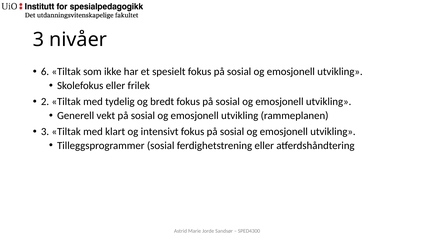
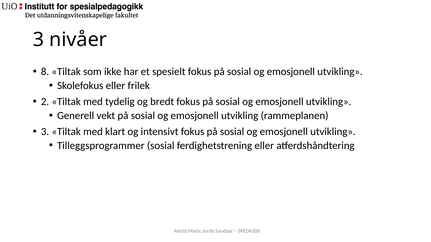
6: 6 -> 8
